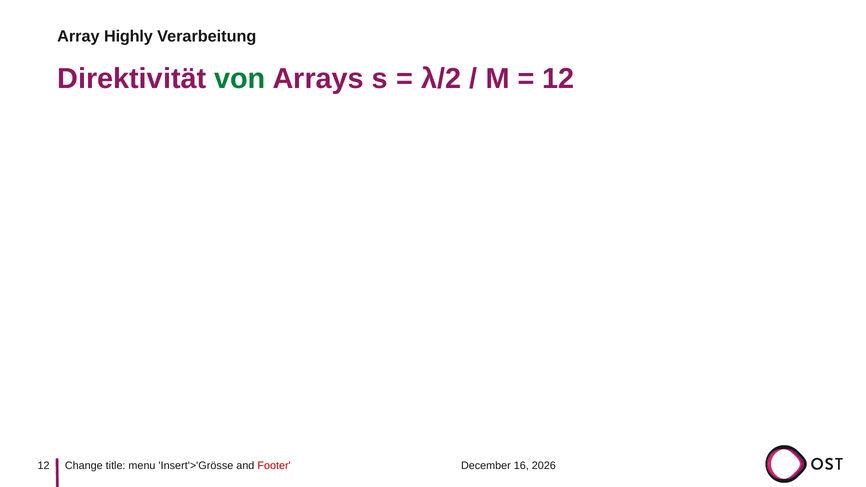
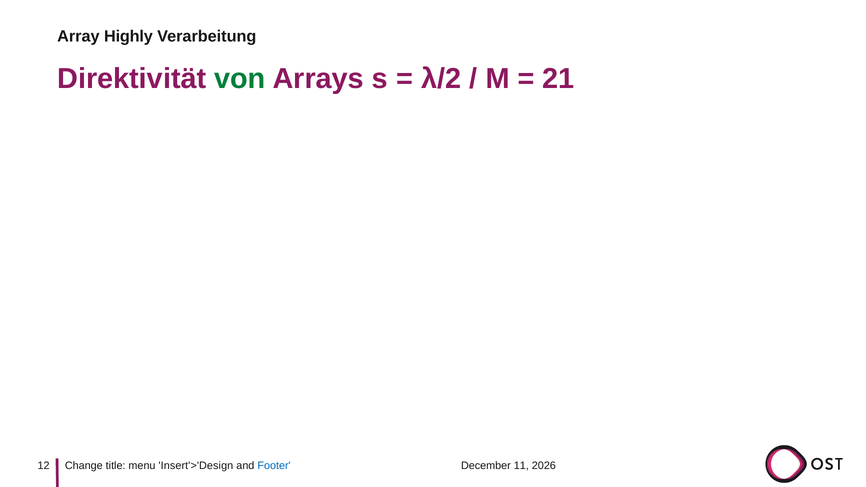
12 at (558, 79): 12 -> 21
16: 16 -> 11
Insert'>'Grösse: Insert'>'Grösse -> Insert'>'Design
Footer colour: red -> blue
